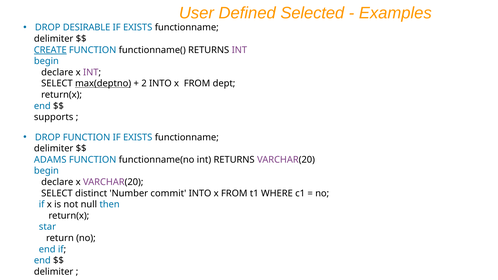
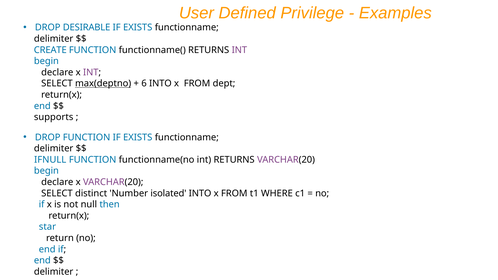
Selected: Selected -> Privilege
CREATE underline: present -> none
2: 2 -> 6
ADAMS: ADAMS -> IFNULL
commit: commit -> isolated
